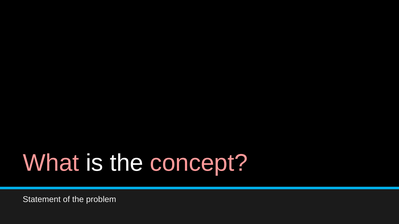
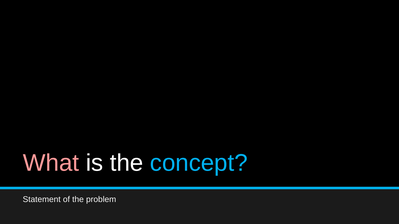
concept colour: pink -> light blue
